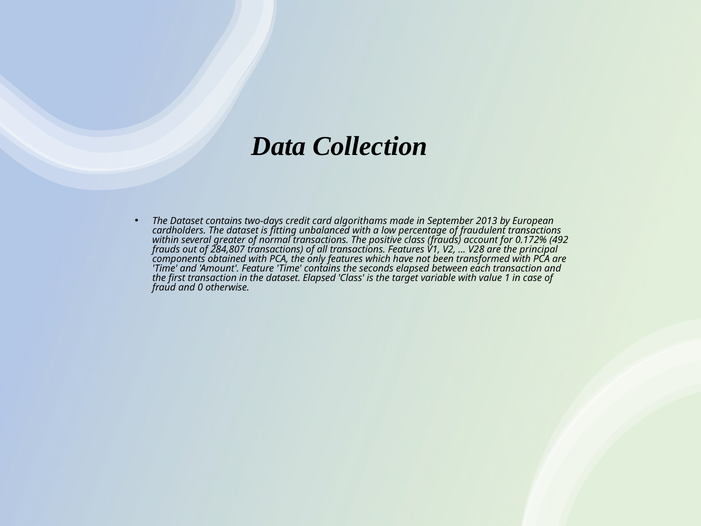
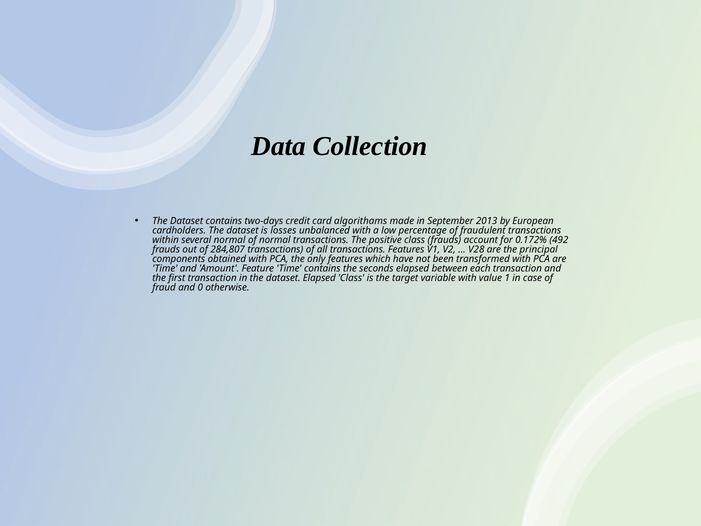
fitting: fitting -> losses
several greater: greater -> normal
